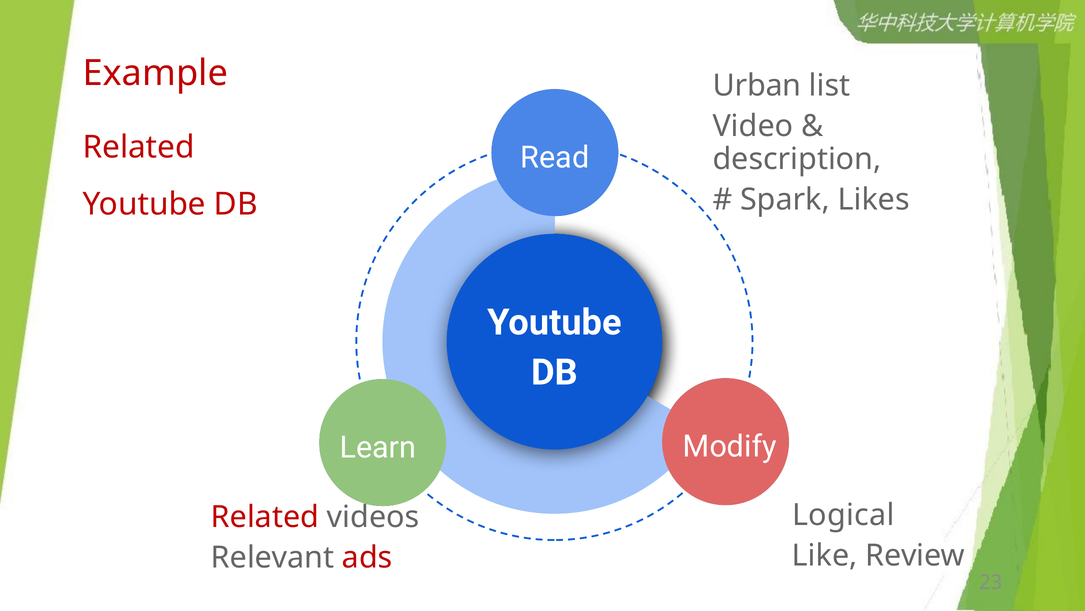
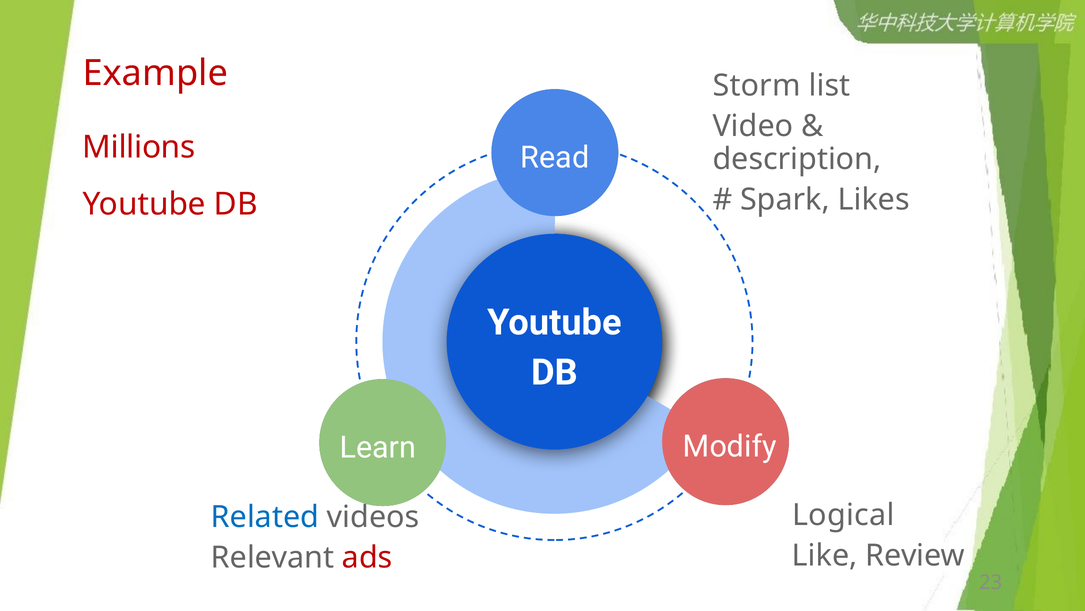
Urban: Urban -> Storm
Related at (139, 147): Related -> Millions
Related at (265, 517) colour: red -> blue
